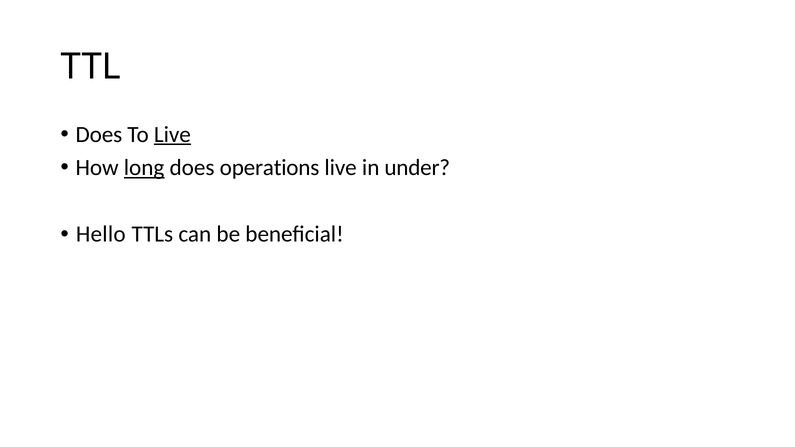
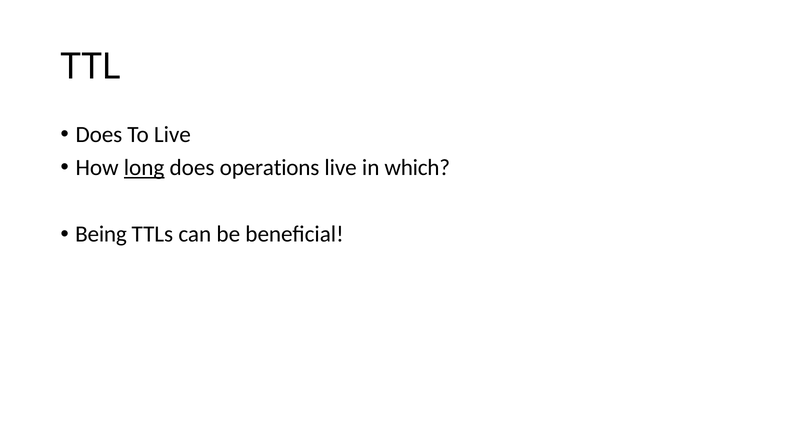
Live at (172, 134) underline: present -> none
under: under -> which
Hello: Hello -> Being
